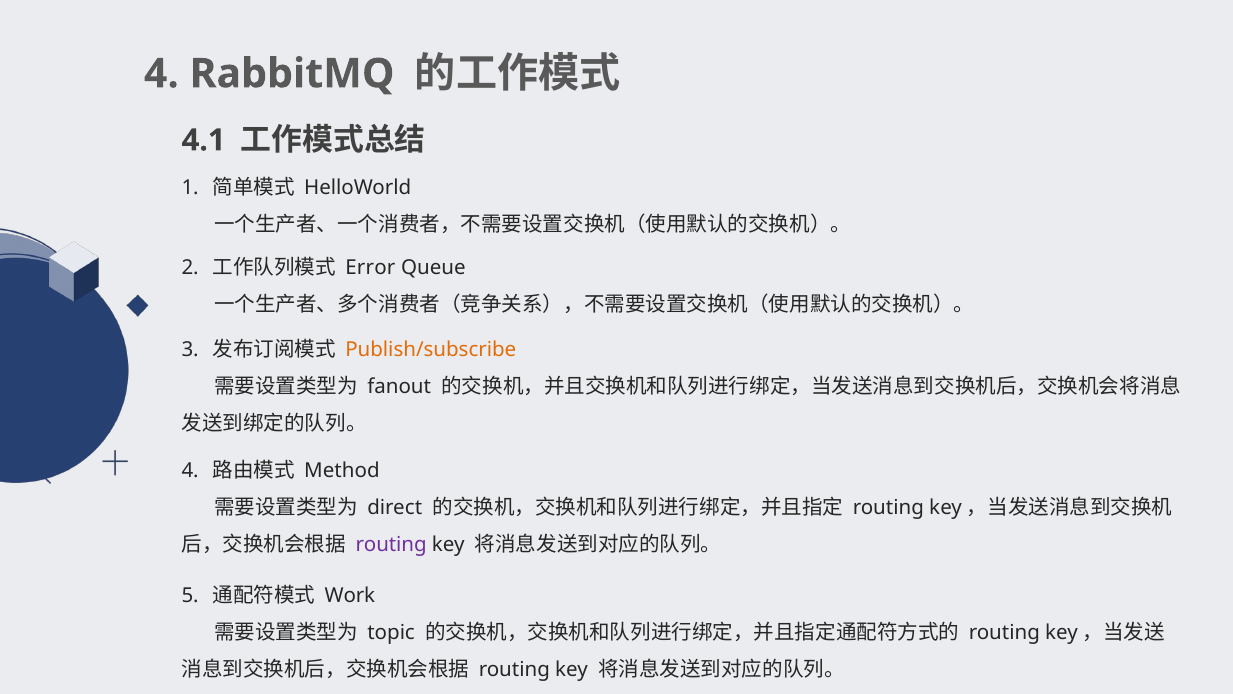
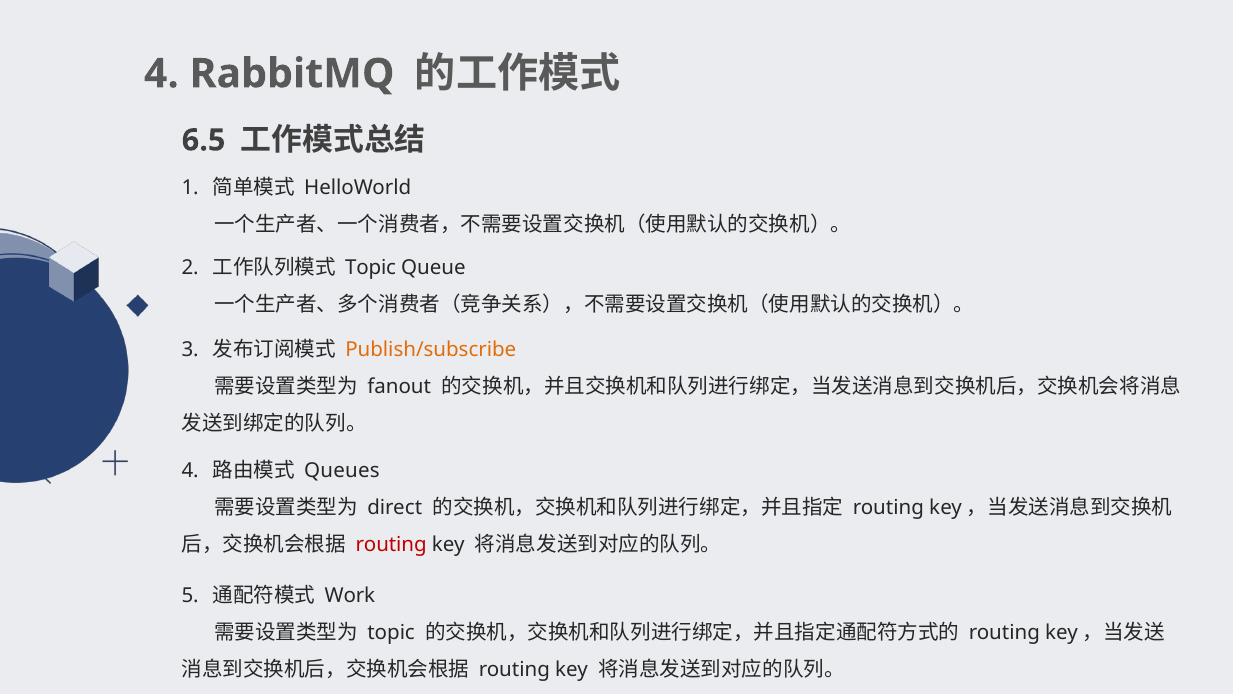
4.1: 4.1 -> 6.5
Error at (370, 268): Error -> Topic
Method: Method -> Queues
routing at (391, 544) colour: purple -> red
